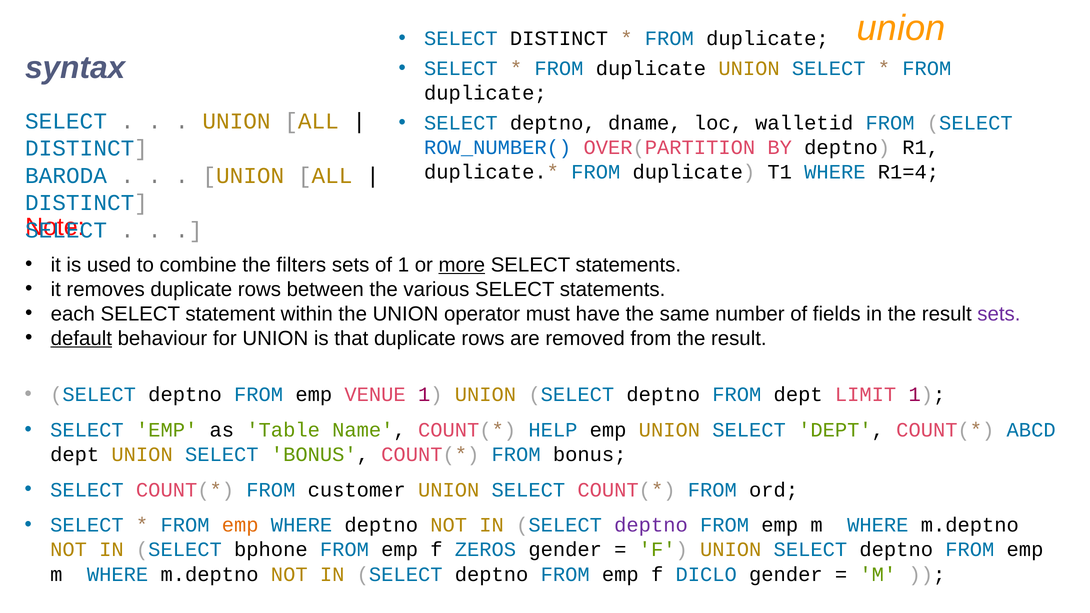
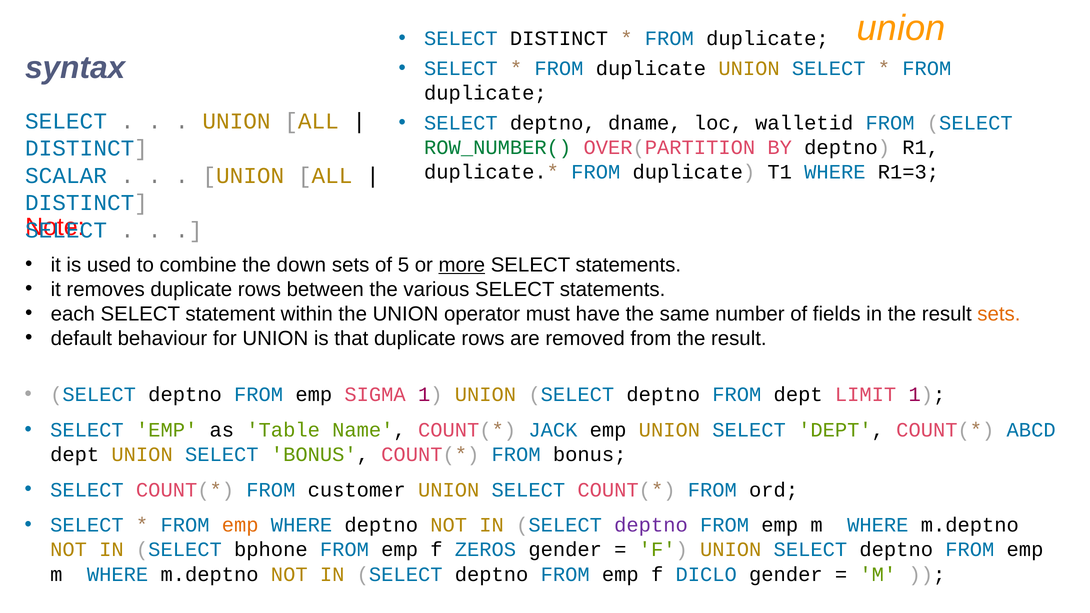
ROW_NUMBER( colour: blue -> green
R1=4: R1=4 -> R1=3
BARODA: BARODA -> SCALAR
filters: filters -> down
of 1: 1 -> 5
sets at (999, 314) colour: purple -> orange
default underline: present -> none
VENUE: VENUE -> SIGMA
HELP: HELP -> JACK
